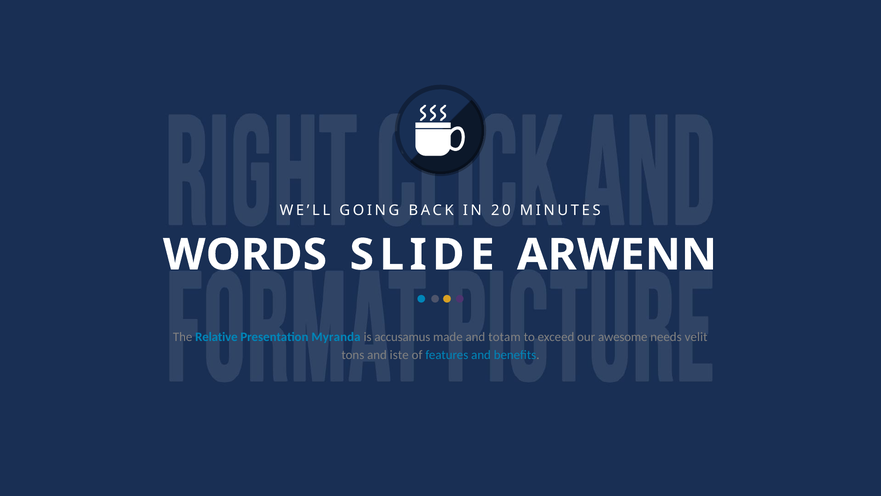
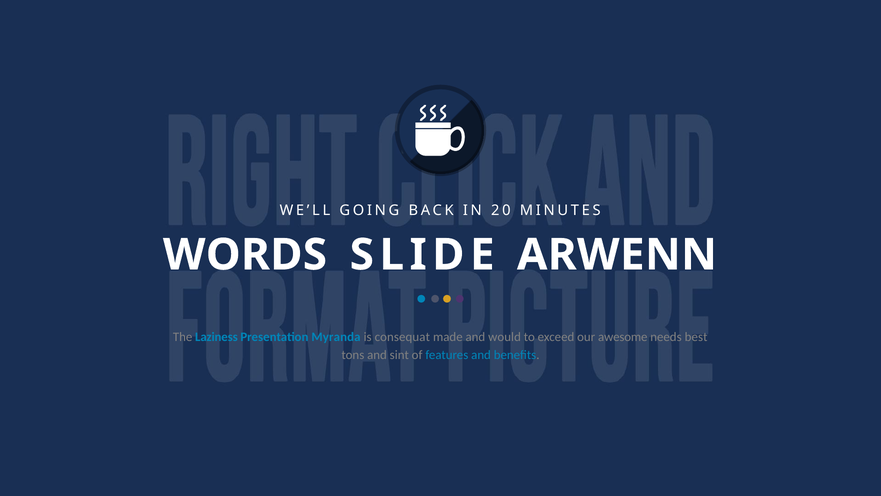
Relative: Relative -> Laziness
accusamus: accusamus -> consequat
totam: totam -> would
velit: velit -> best
iste: iste -> sint
